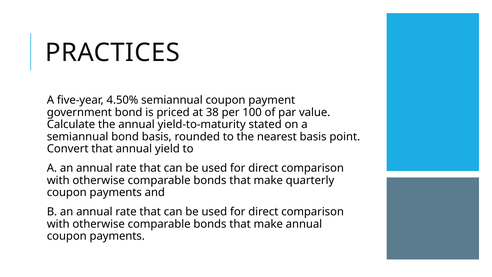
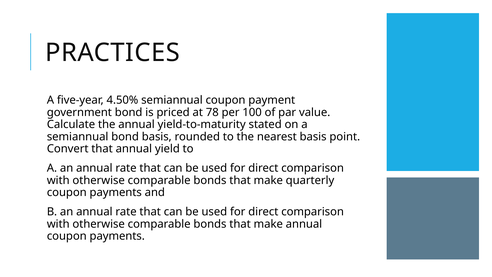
38: 38 -> 78
